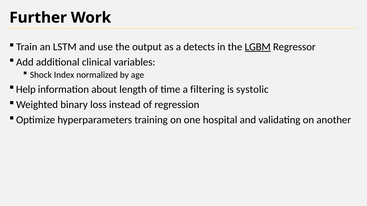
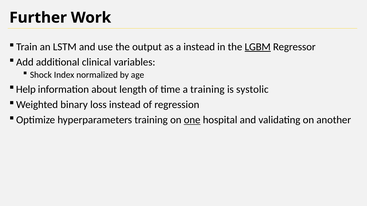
a detects: detects -> instead
a filtering: filtering -> training
one underline: none -> present
